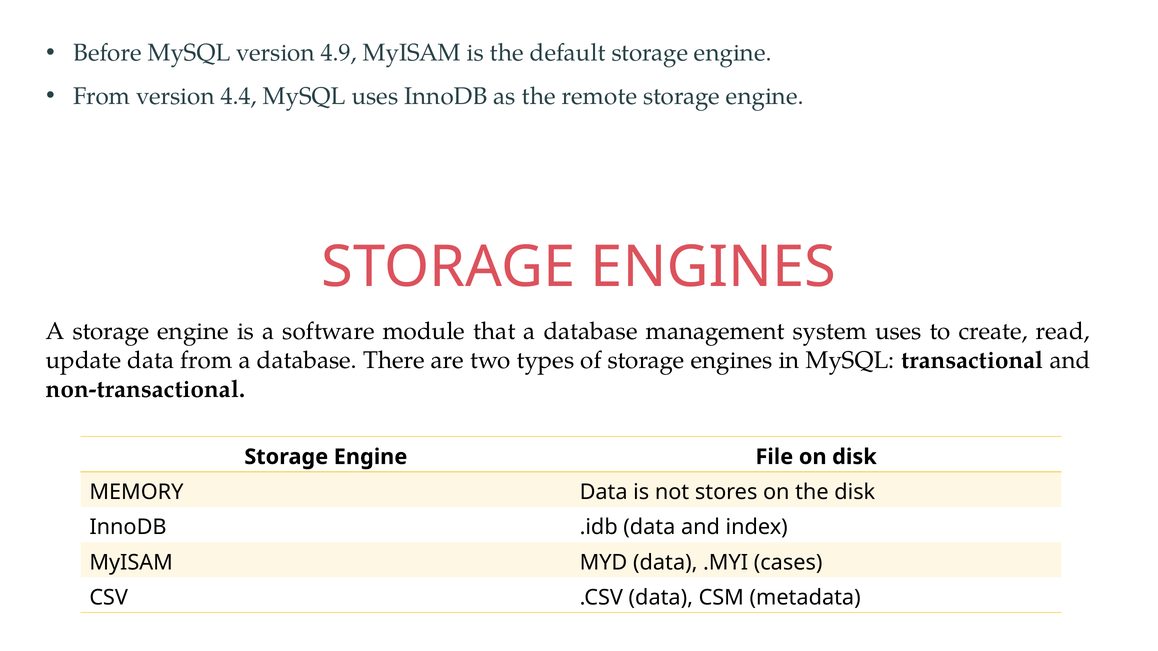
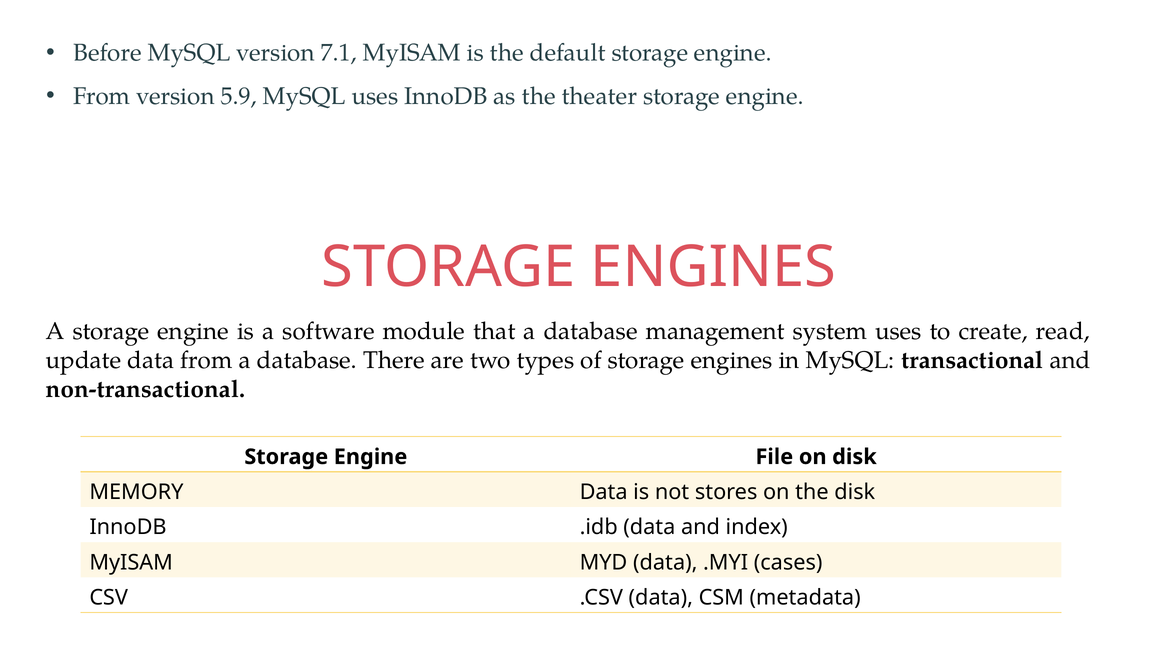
4.9: 4.9 -> 7.1
4.4: 4.4 -> 5.9
remote: remote -> theater
